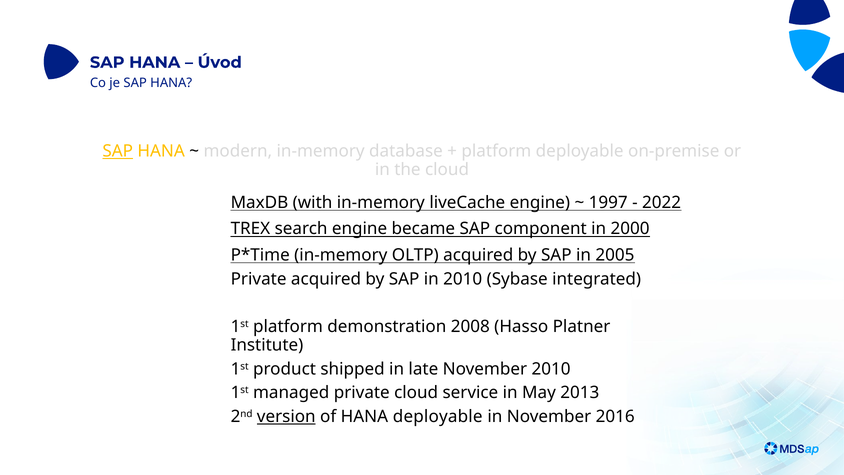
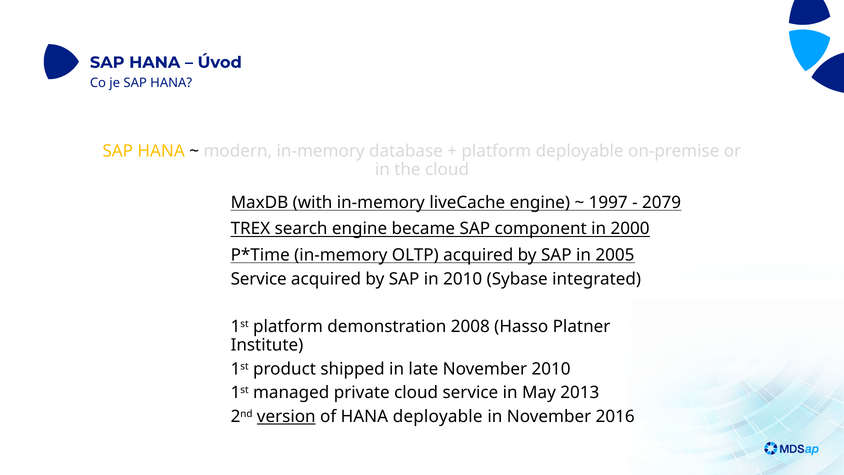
SAP at (118, 151) underline: present -> none
2022: 2022 -> 2079
Private at (259, 279): Private -> Service
